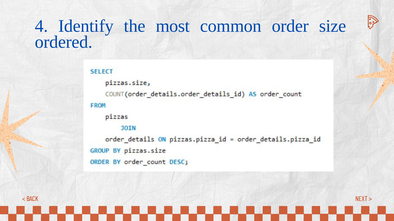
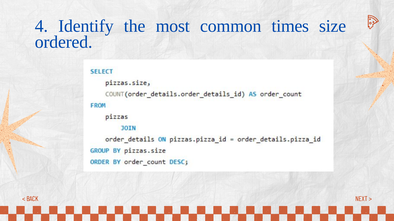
order: order -> times
